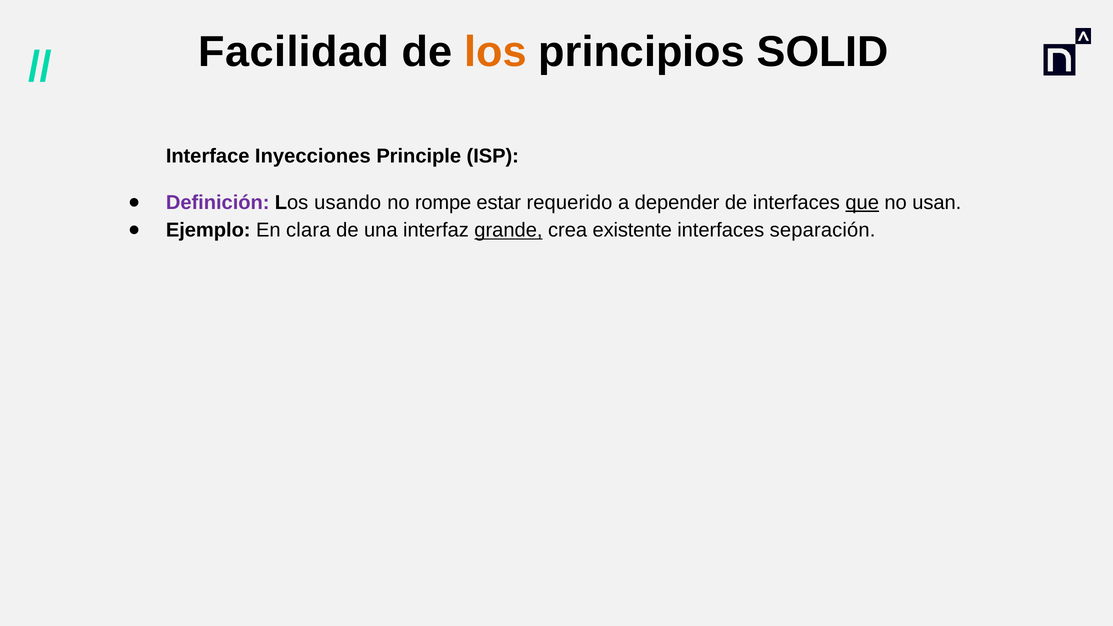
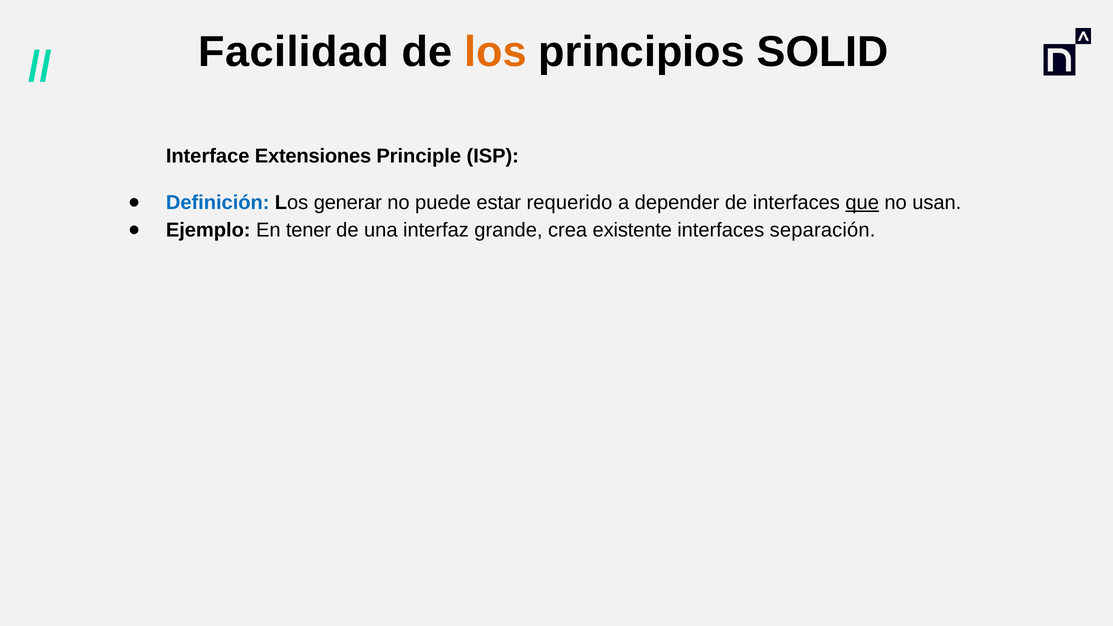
Inyecciones: Inyecciones -> Extensiones
Definición colour: purple -> blue
usando: usando -> generar
rompe: rompe -> puede
clara: clara -> tener
grande underline: present -> none
